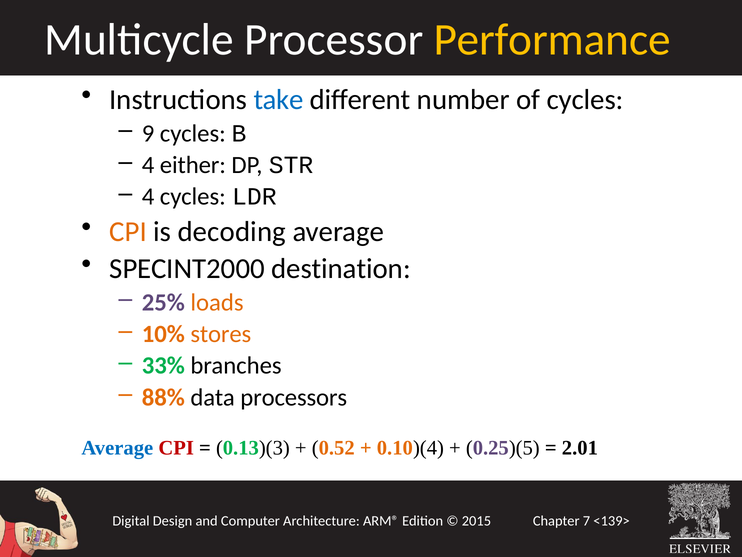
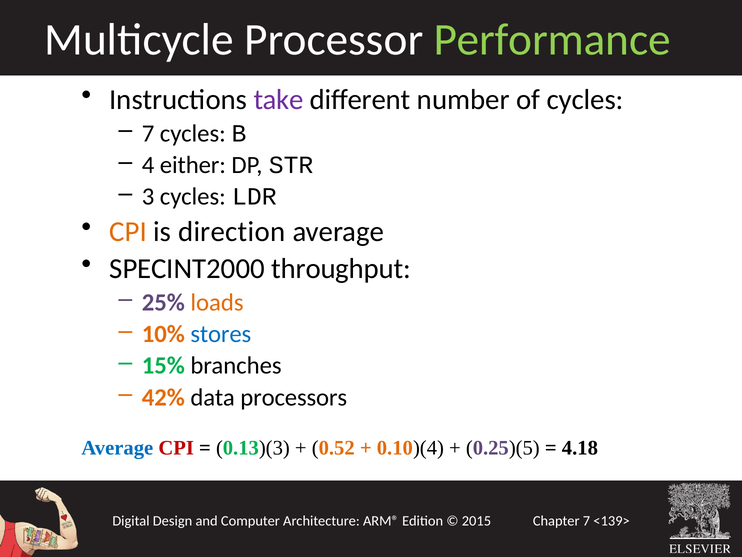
Performance colour: yellow -> light green
take colour: blue -> purple
9 at (148, 133): 9 -> 7
4 at (148, 197): 4 -> 3
decoding: decoding -> direction
destination: destination -> throughput
stores colour: orange -> blue
33%: 33% -> 15%
88%: 88% -> 42%
2.01: 2.01 -> 4.18
